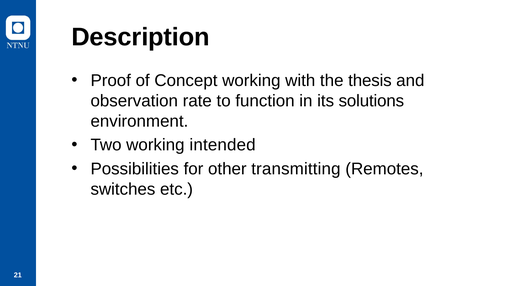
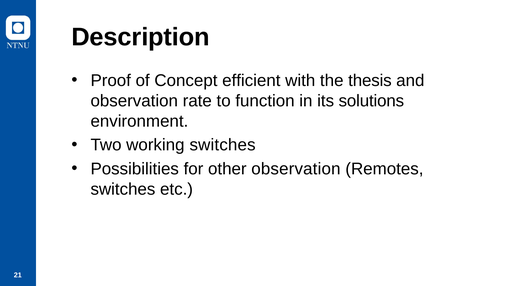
Concept working: working -> efficient
working intended: intended -> switches
other transmitting: transmitting -> observation
